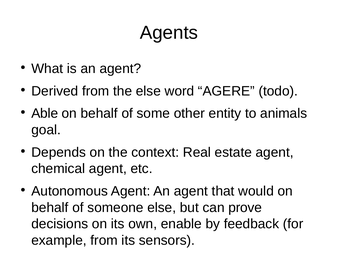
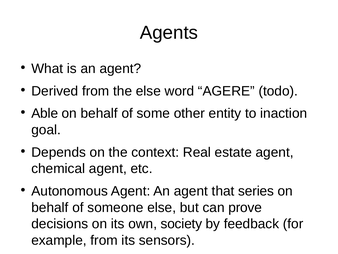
animals: animals -> inaction
would: would -> series
enable: enable -> society
